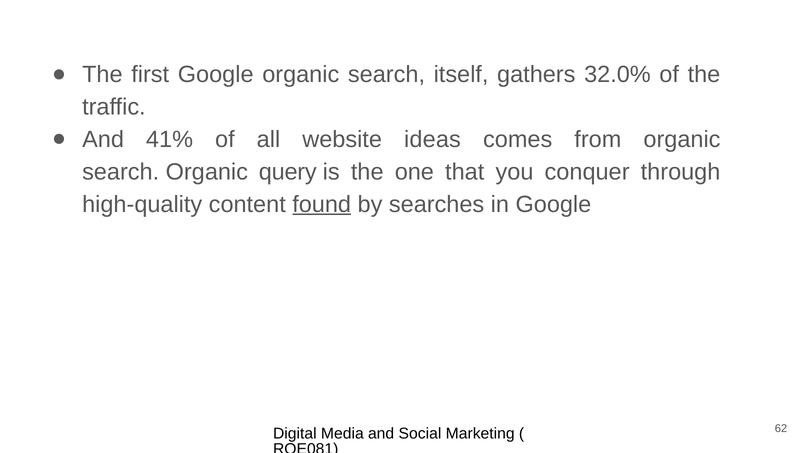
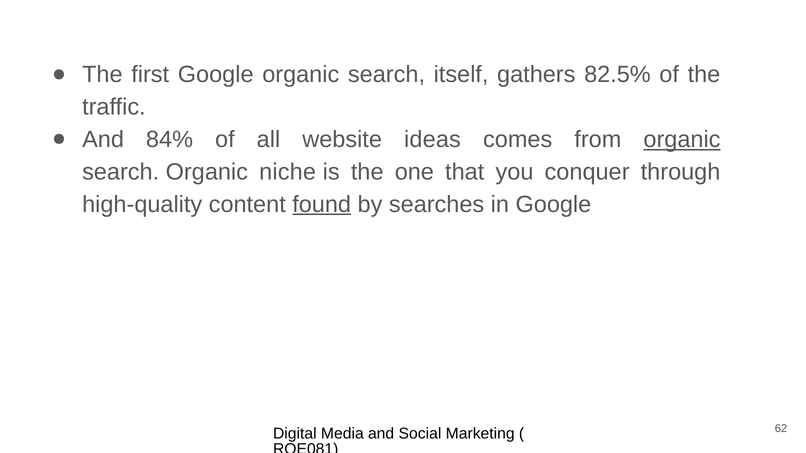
32.0%: 32.0% -> 82.5%
41%: 41% -> 84%
organic at (682, 140) underline: none -> present
query: query -> niche
